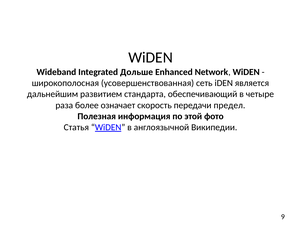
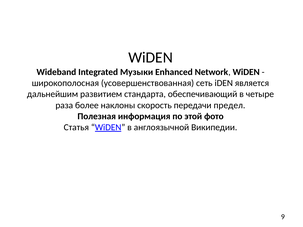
Дольше: Дольше -> Музыки
означает: означает -> наклоны
